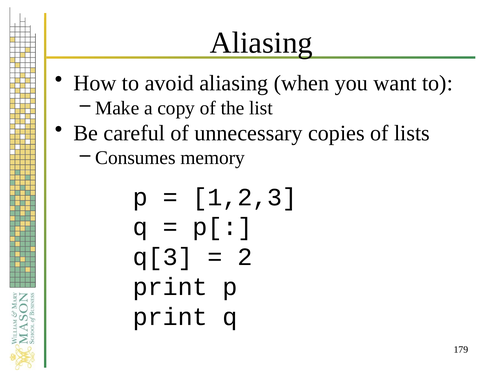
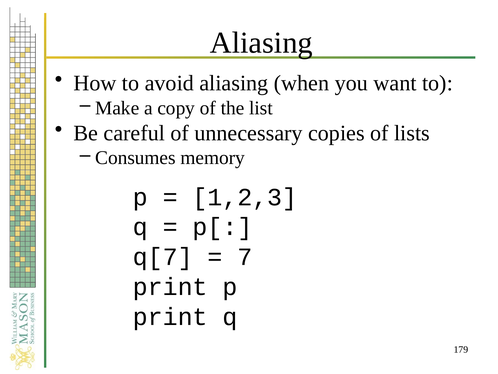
q[3: q[3 -> q[7
2: 2 -> 7
